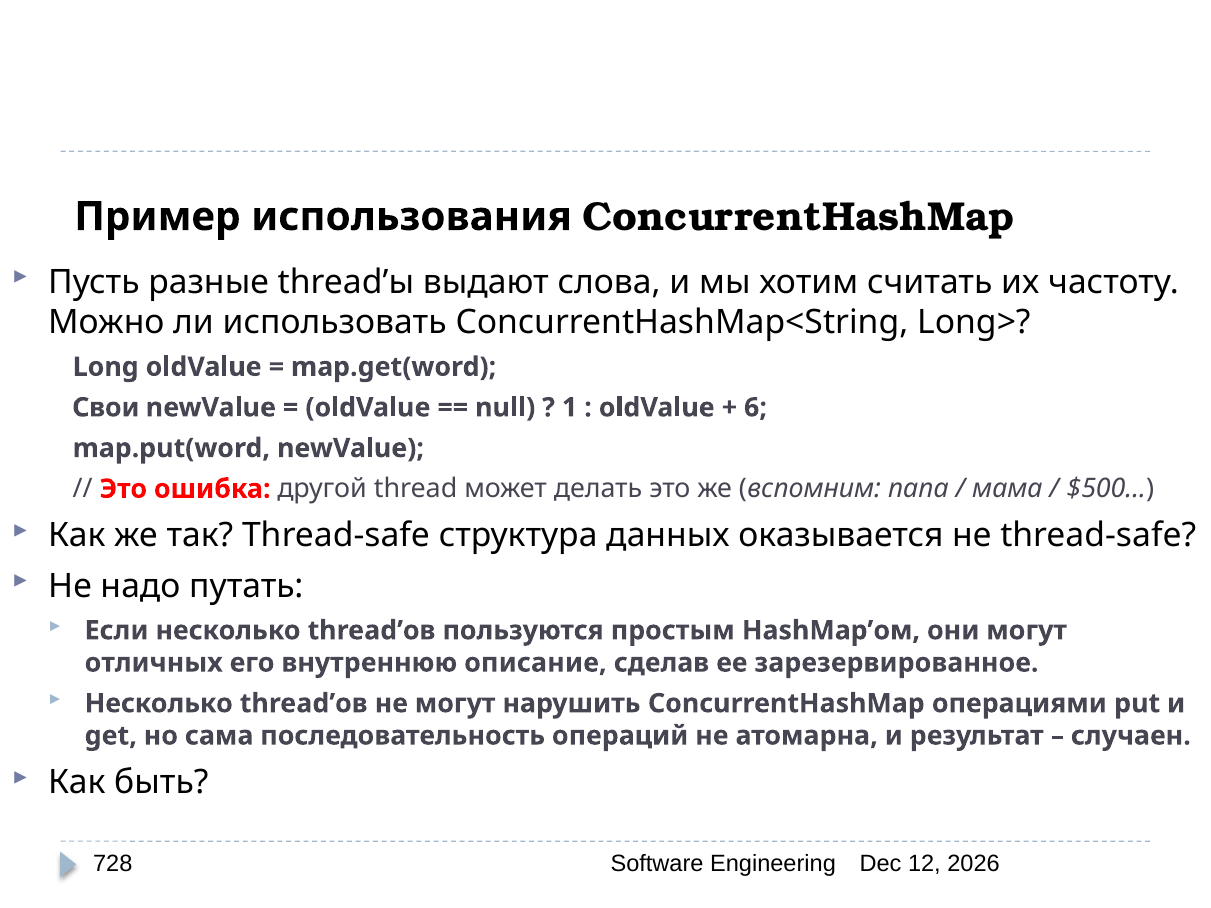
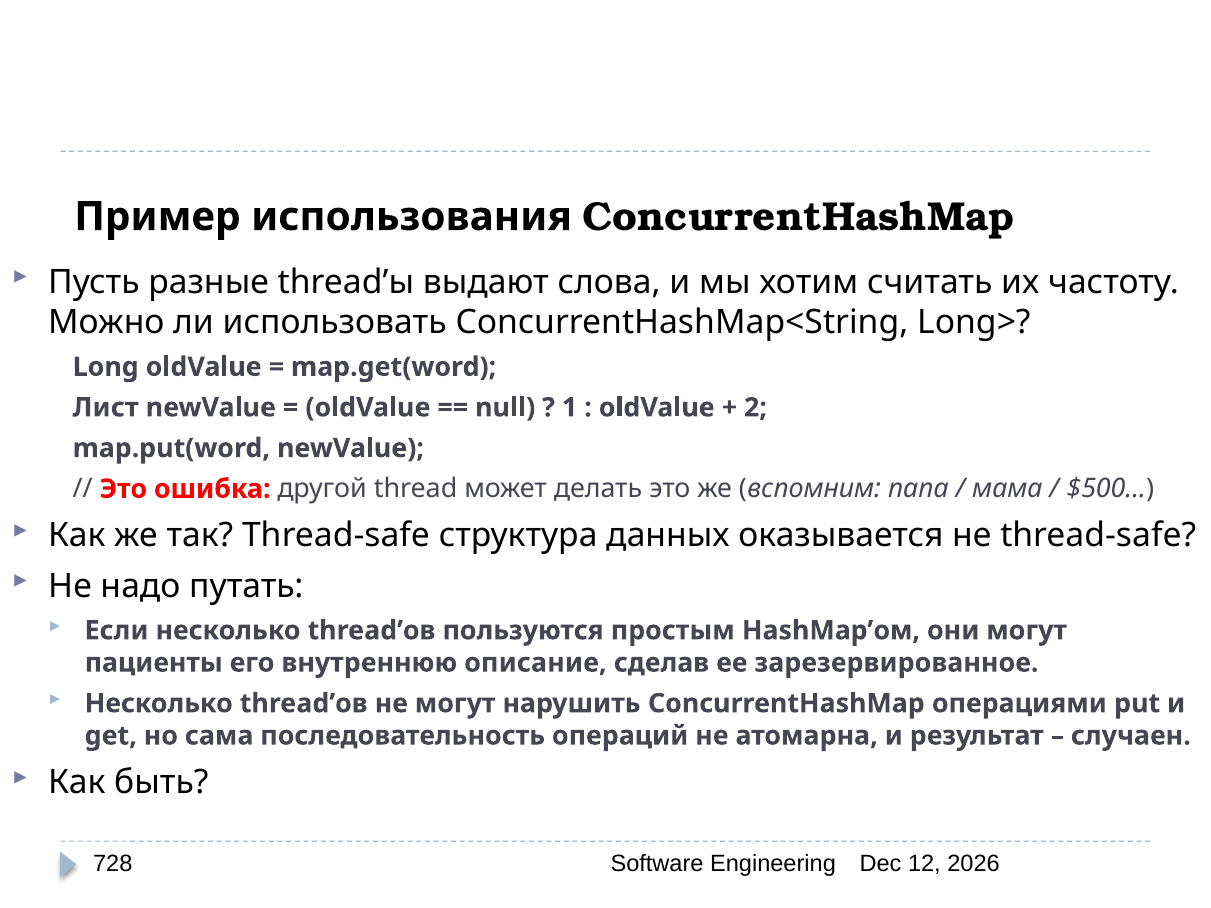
Свои: Свои -> Лист
6: 6 -> 2
отличных: отличных -> пациенты
